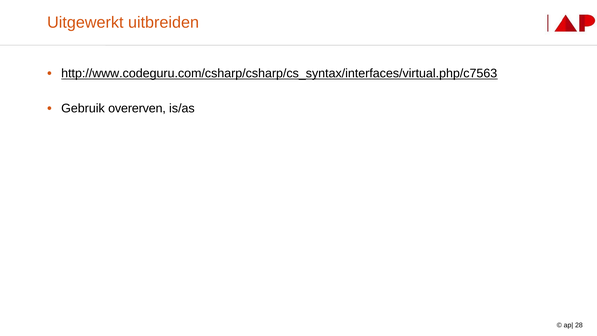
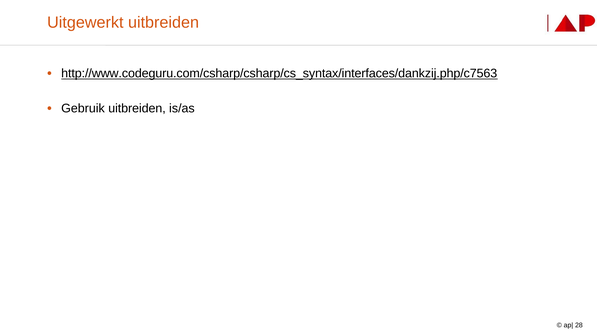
http://www.codeguru.com/csharp/csharp/cs_syntax/interfaces/virtual.php/c7563: http://www.codeguru.com/csharp/csharp/cs_syntax/interfaces/virtual.php/c7563 -> http://www.codeguru.com/csharp/csharp/cs_syntax/interfaces/dankzij.php/c7563
Gebruik overerven: overerven -> uitbreiden
